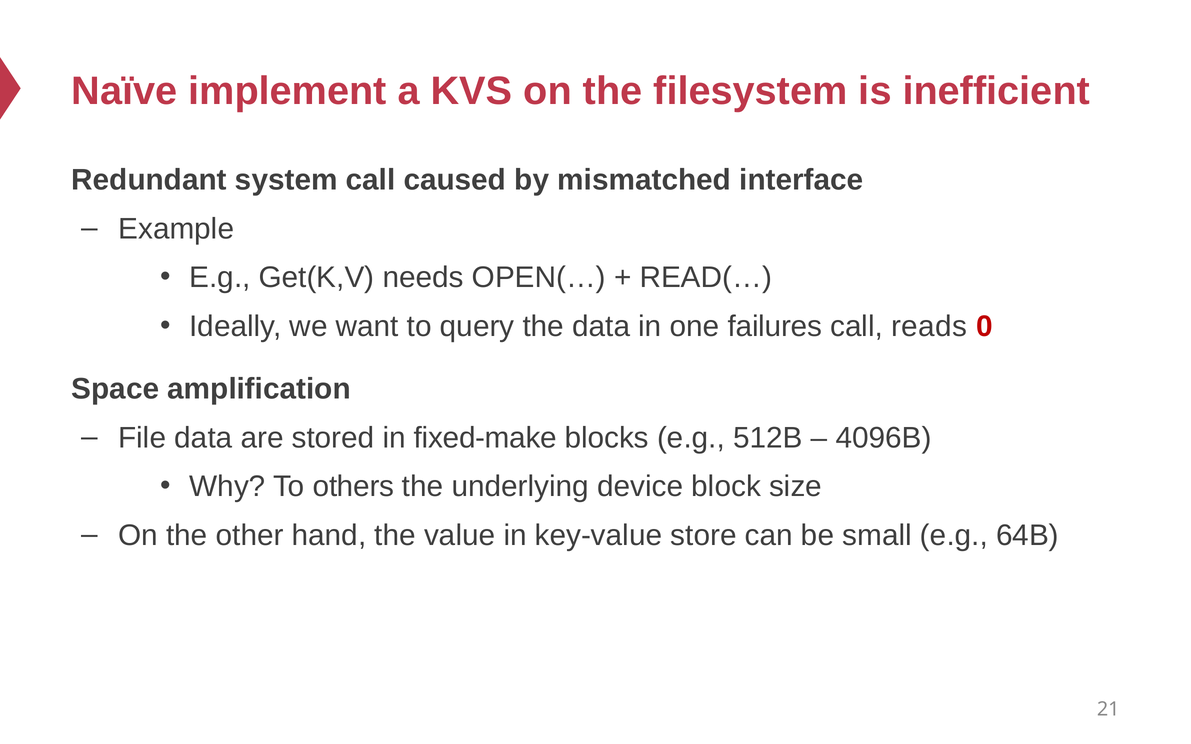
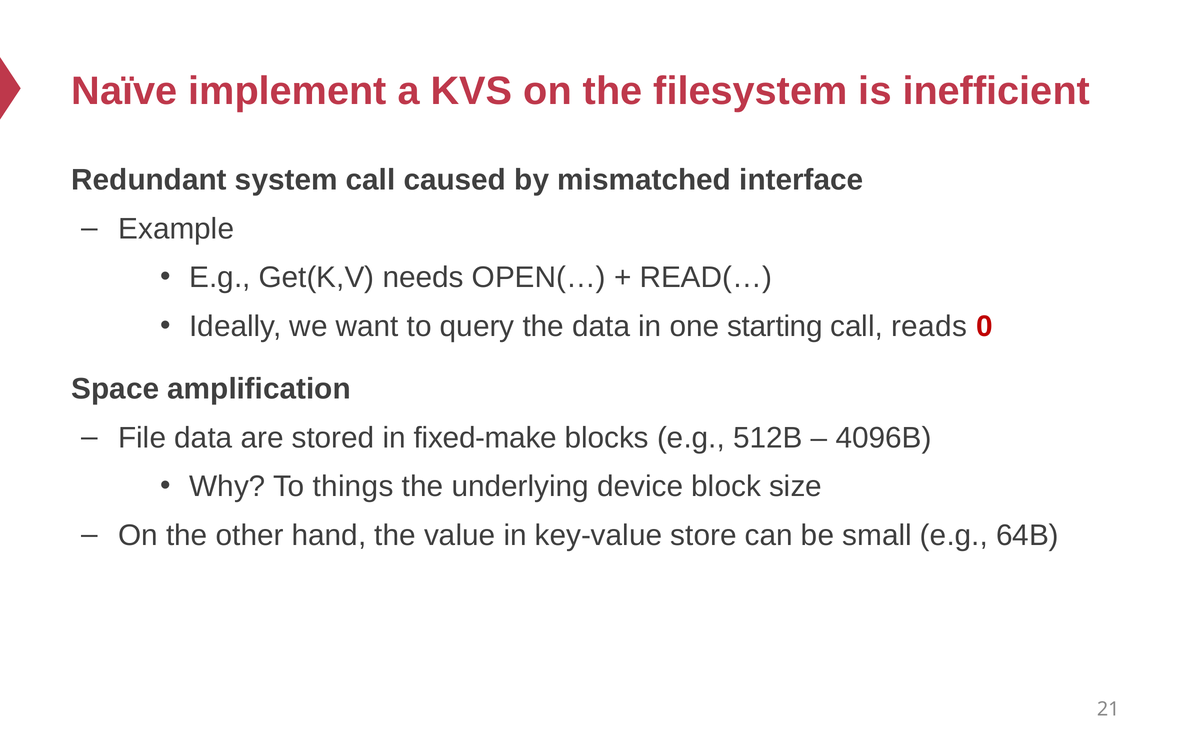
failures: failures -> starting
others: others -> things
